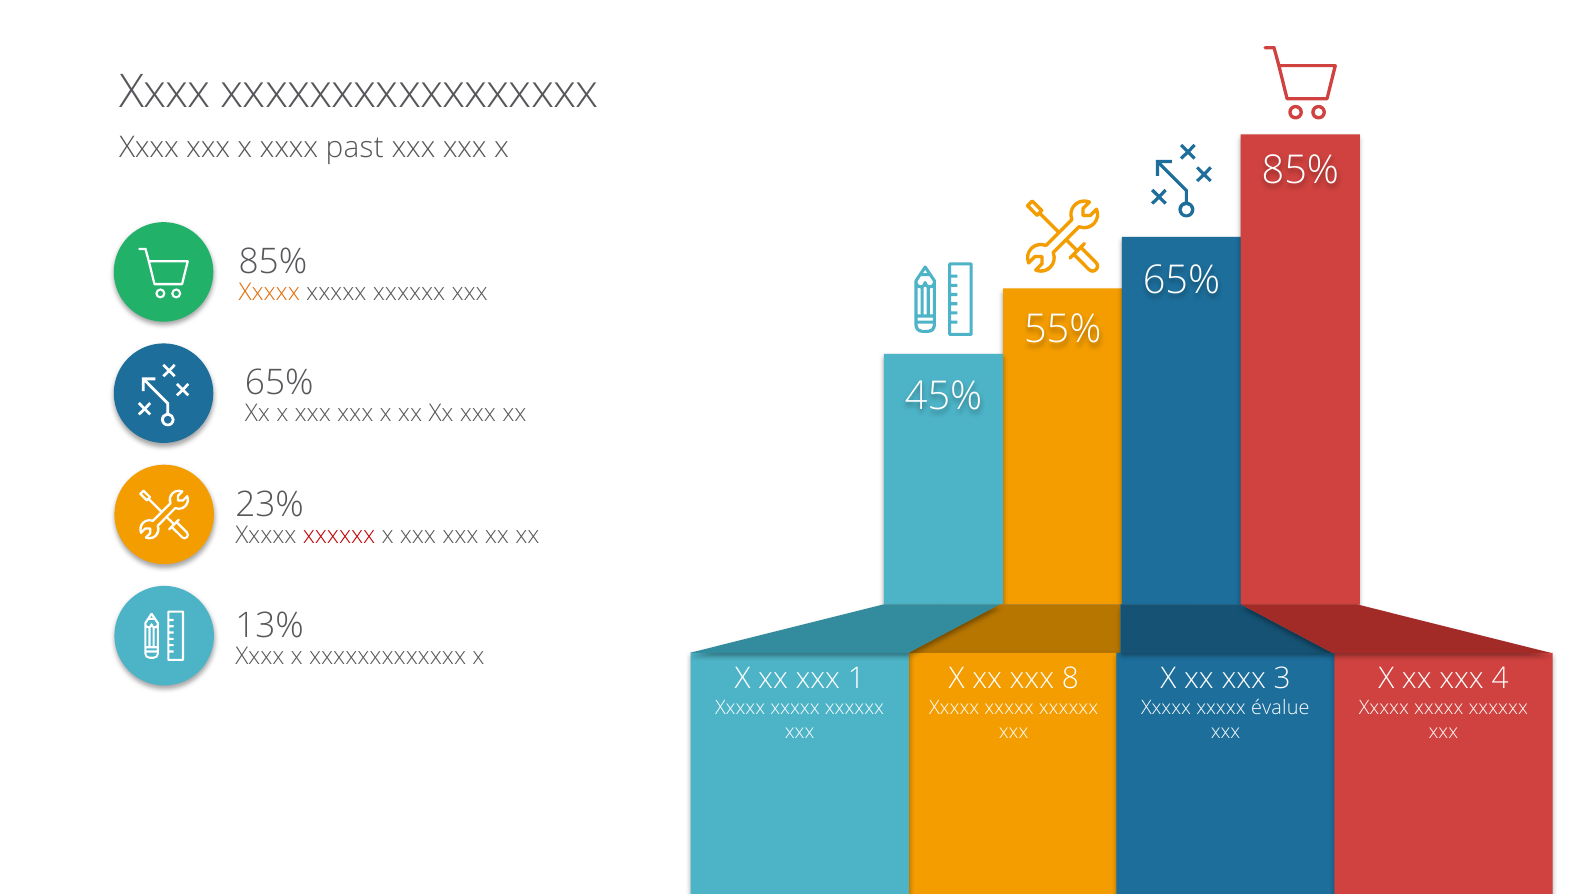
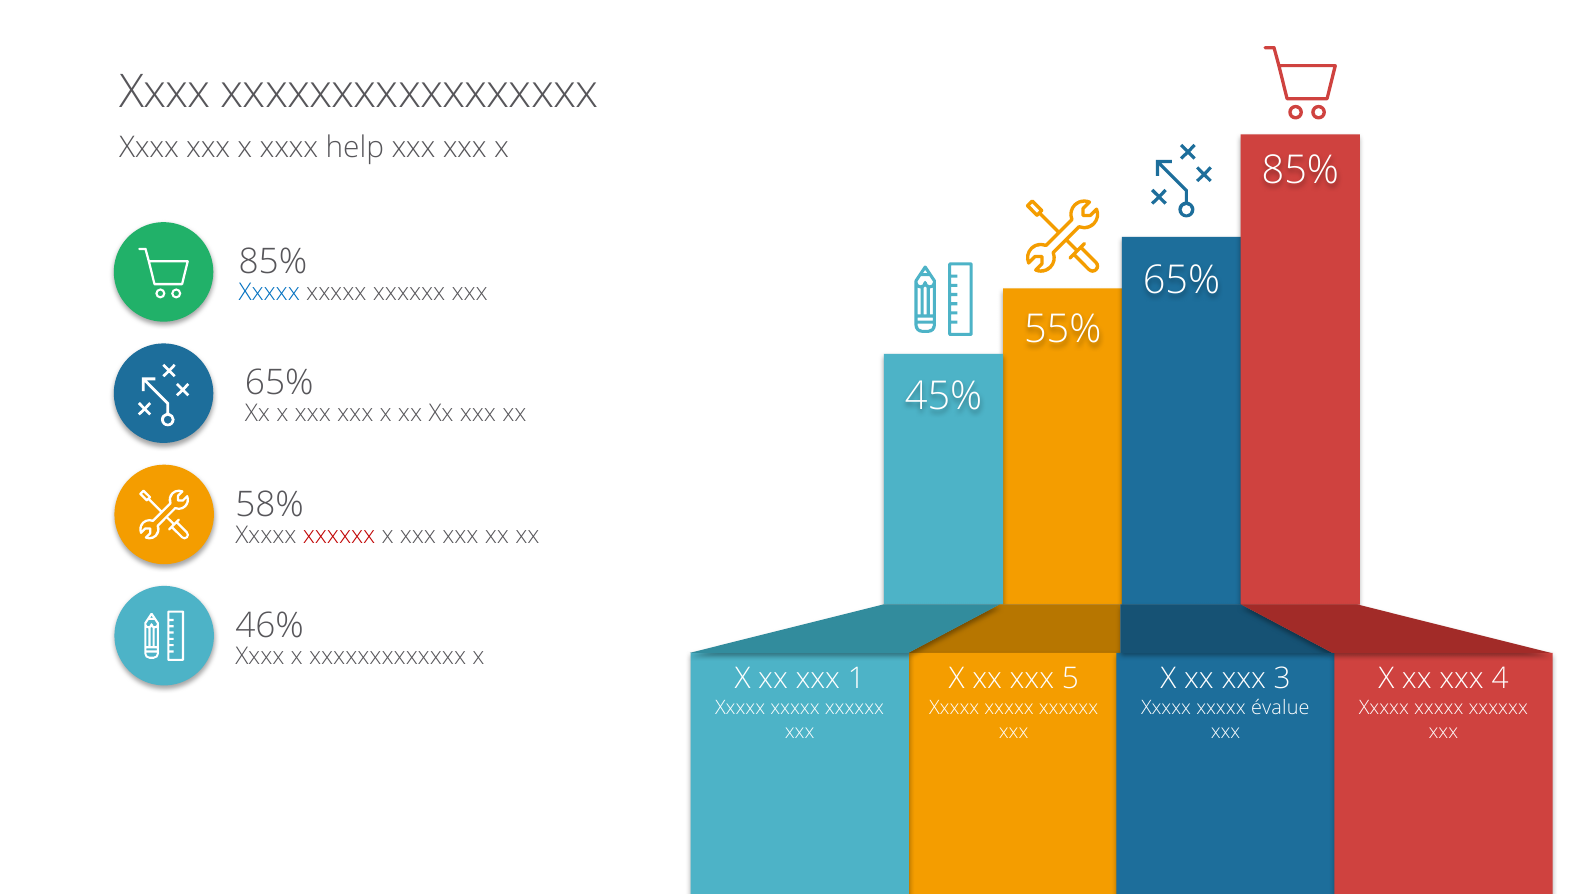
past: past -> help
Xxxxx at (269, 293) colour: orange -> blue
23%: 23% -> 58%
13%: 13% -> 46%
8: 8 -> 5
